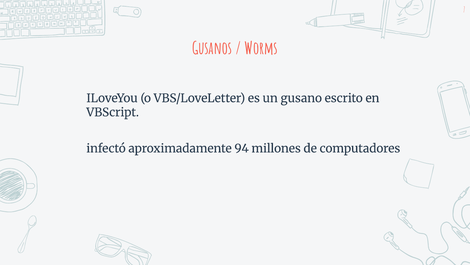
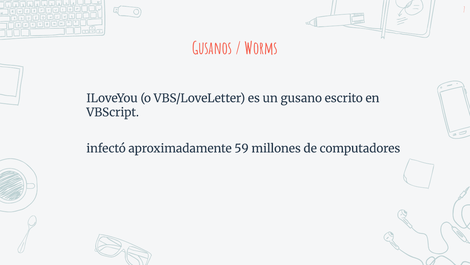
94: 94 -> 59
